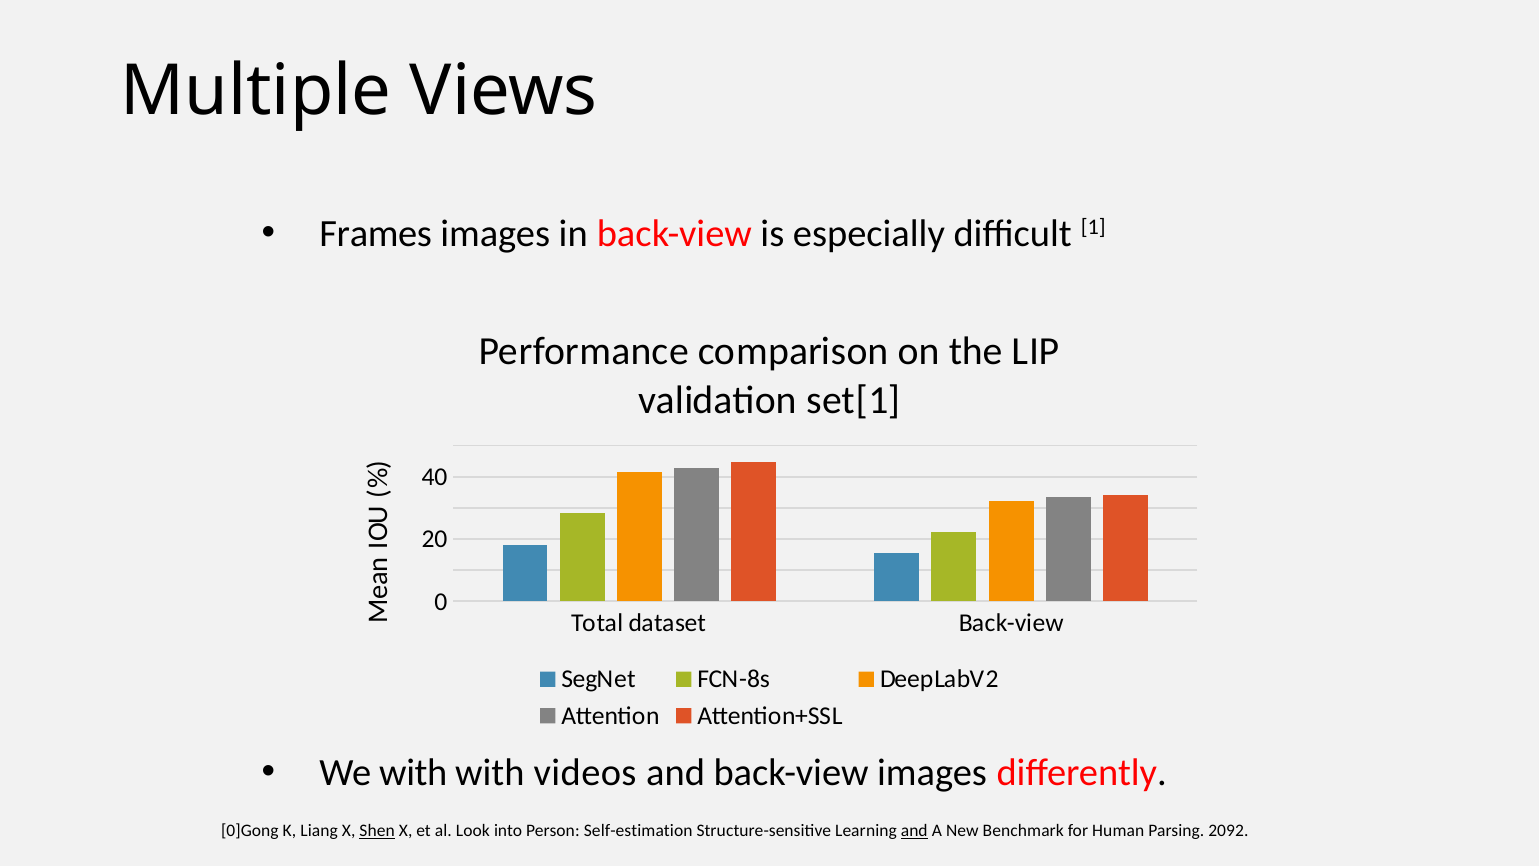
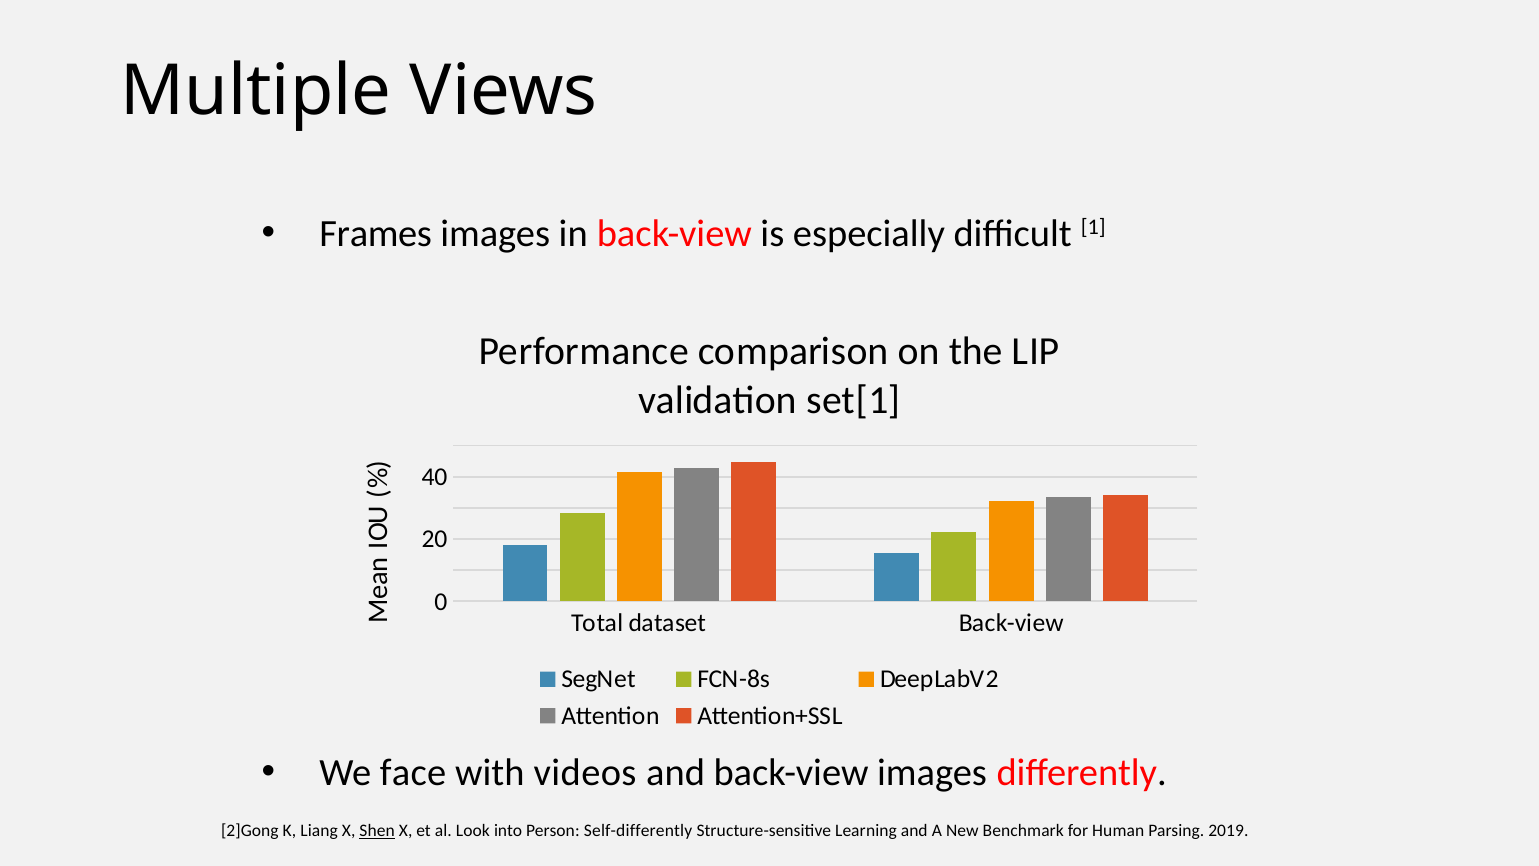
We with: with -> face
0]Gong: 0]Gong -> 2]Gong
Self-estimation: Self-estimation -> Self-differently
and at (914, 831) underline: present -> none
2092: 2092 -> 2019
